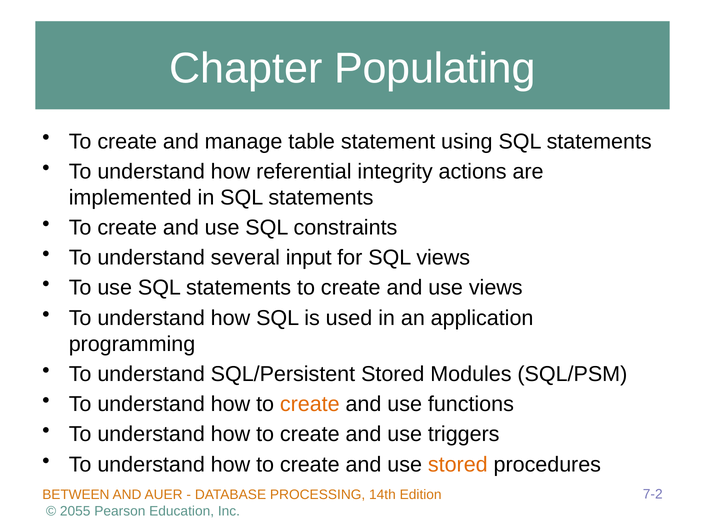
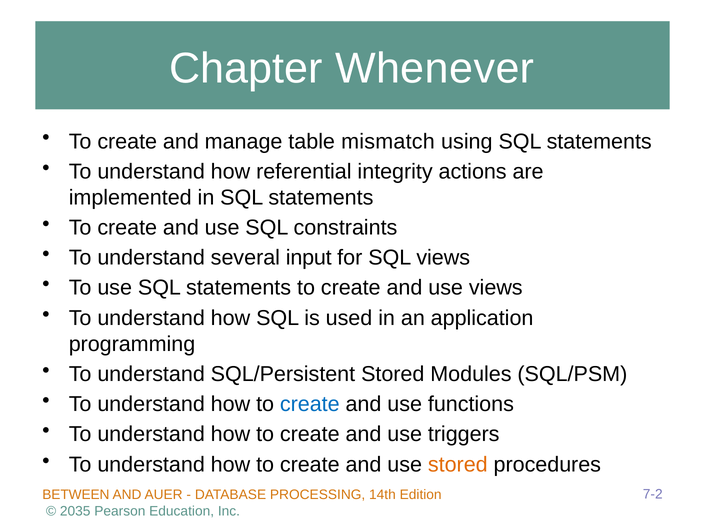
Populating: Populating -> Whenever
statement: statement -> mismatch
create at (310, 404) colour: orange -> blue
2055: 2055 -> 2035
